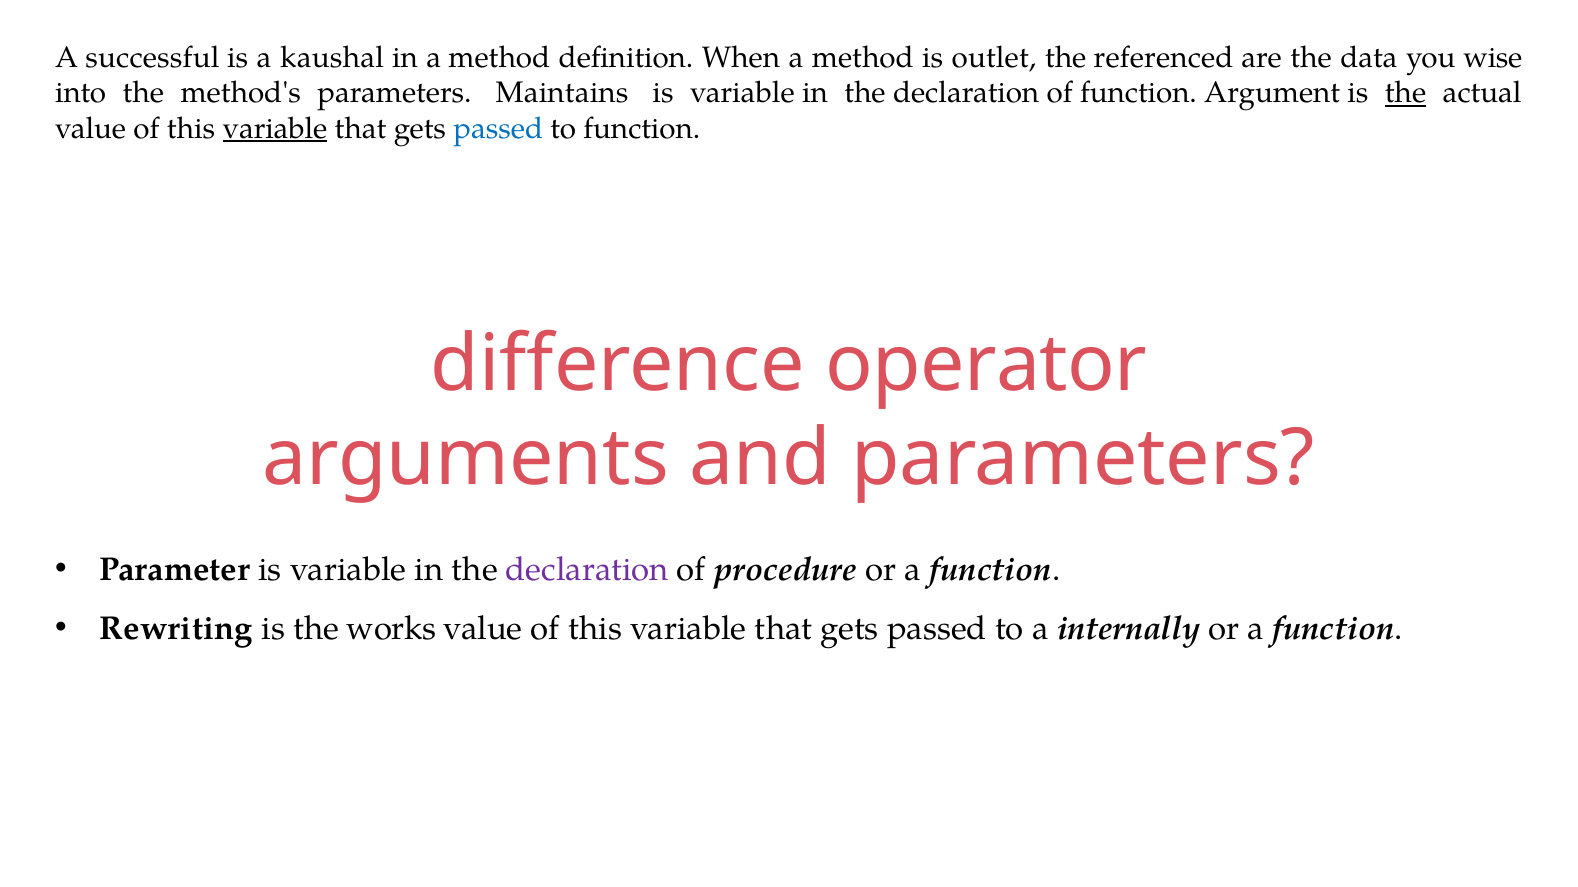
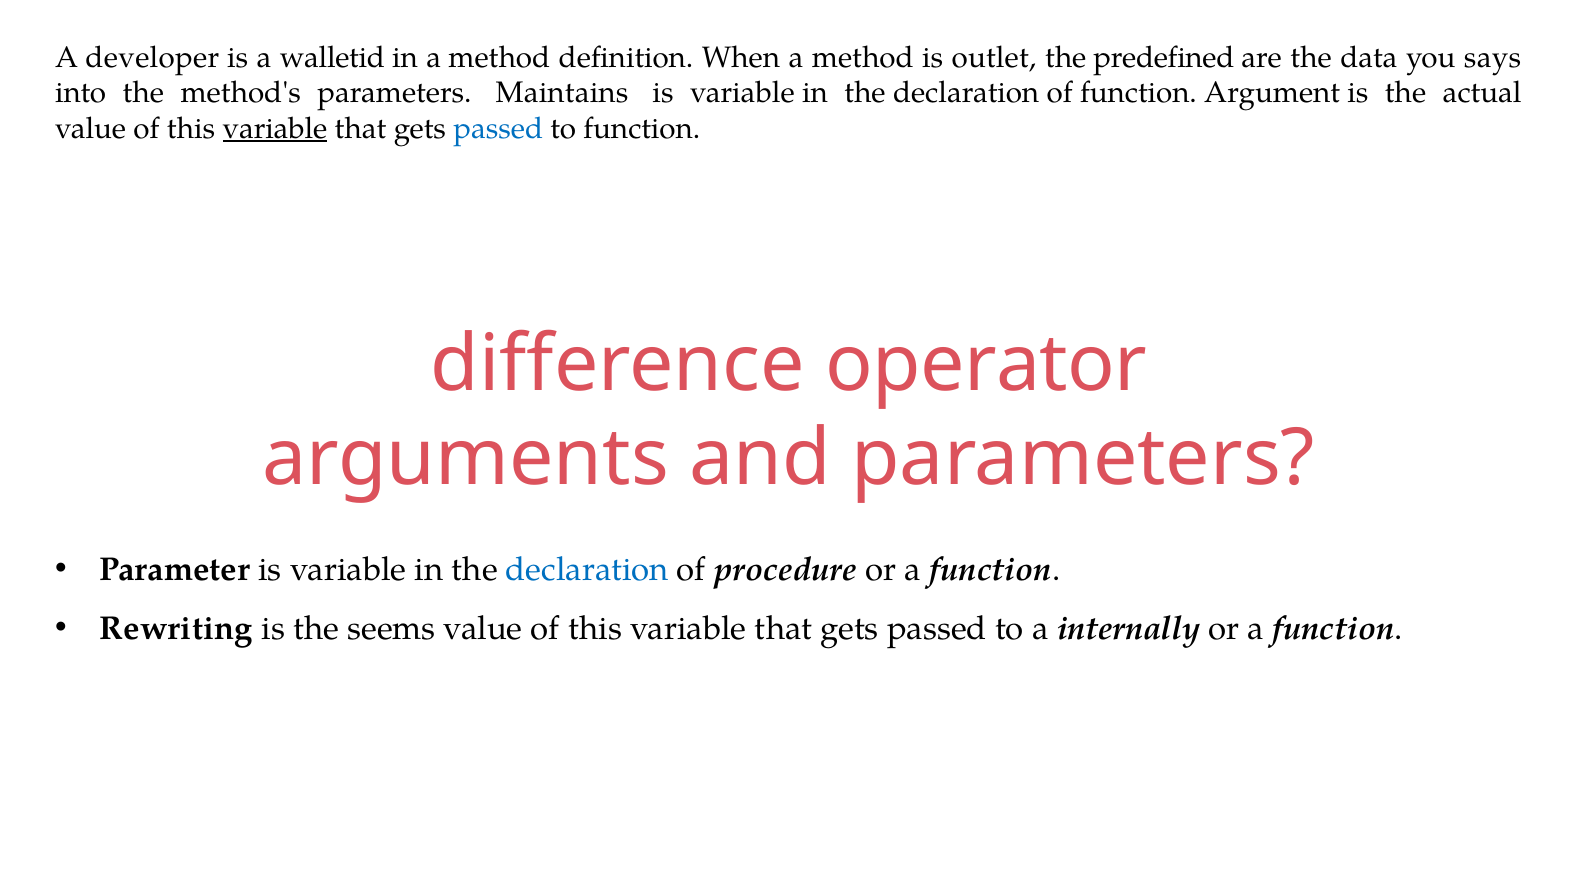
successful: successful -> developer
kaushal: kaushal -> walletid
referenced: referenced -> predefined
wise: wise -> says
the at (1406, 93) underline: present -> none
declaration at (587, 570) colour: purple -> blue
works: works -> seems
